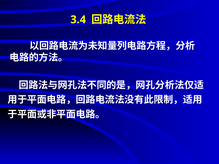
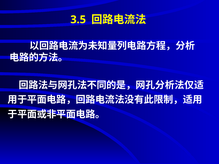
3.4: 3.4 -> 3.5
